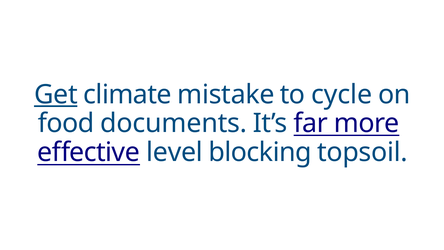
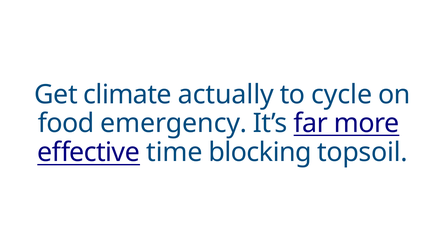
Get underline: present -> none
mistake: mistake -> actually
documents: documents -> emergency
level: level -> time
